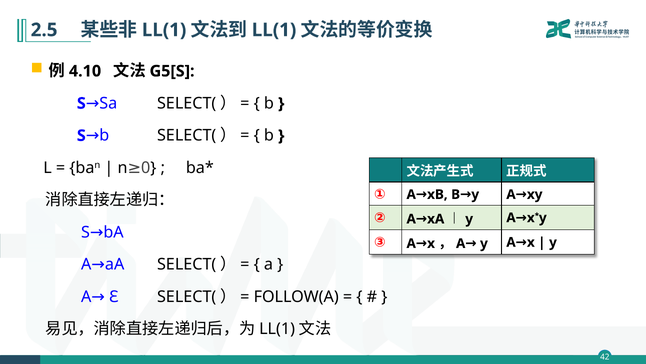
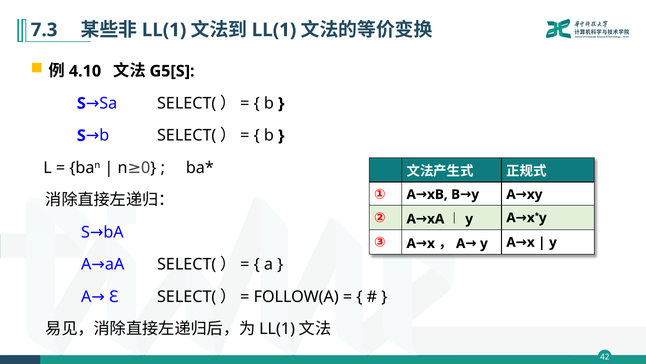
2.5: 2.5 -> 7.3
